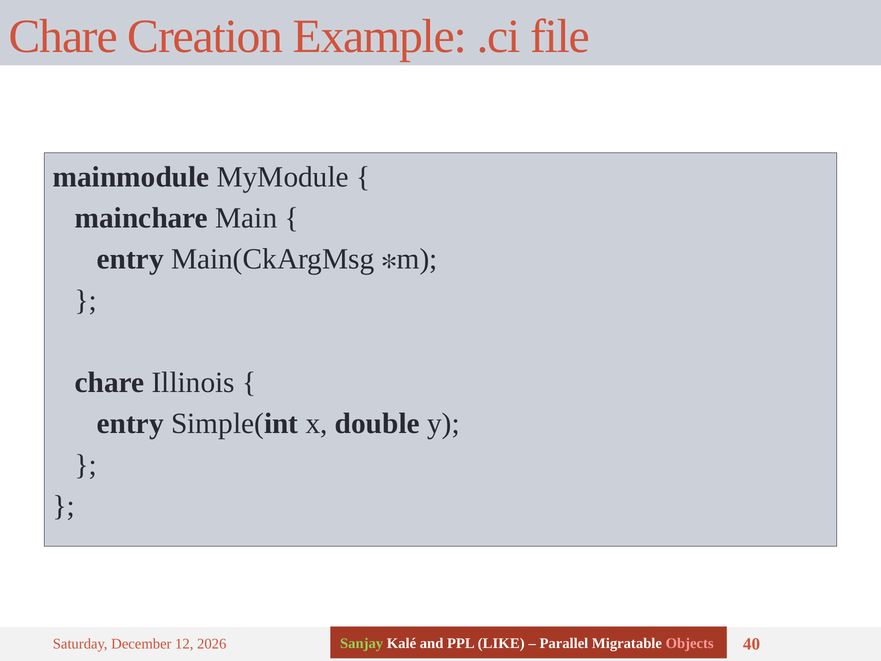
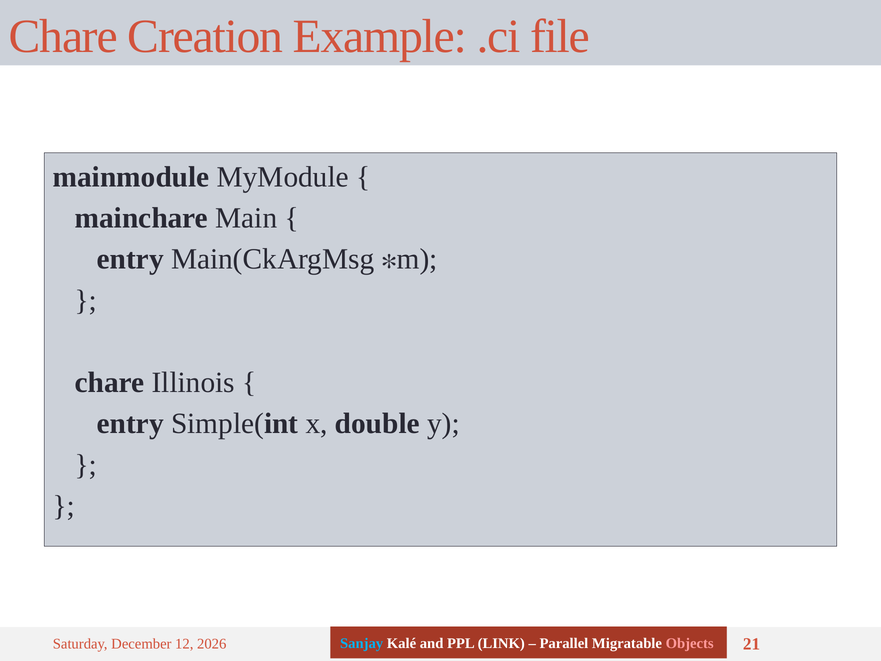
Sanjay colour: light green -> light blue
LIKE: LIKE -> LINK
40: 40 -> 21
